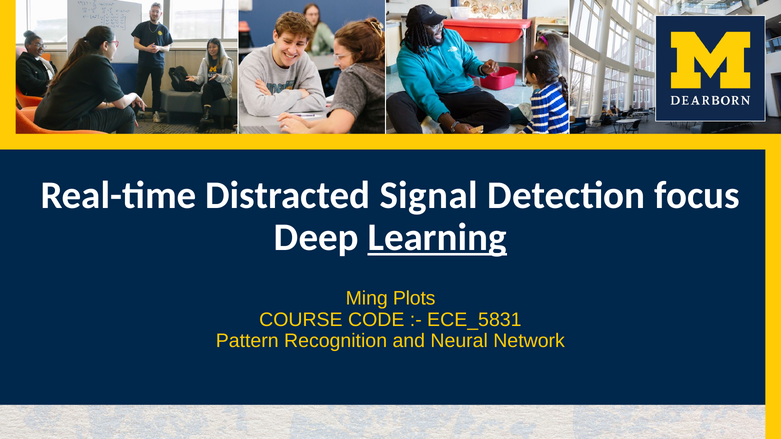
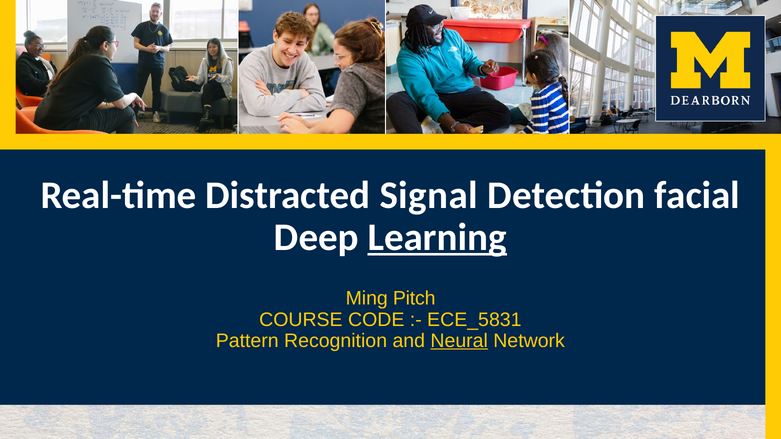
focus: focus -> facial
Plots: Plots -> Pitch
Neural underline: none -> present
